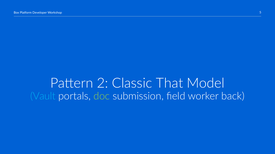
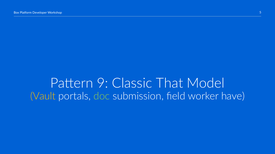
2: 2 -> 9
Vault colour: light blue -> yellow
back: back -> have
